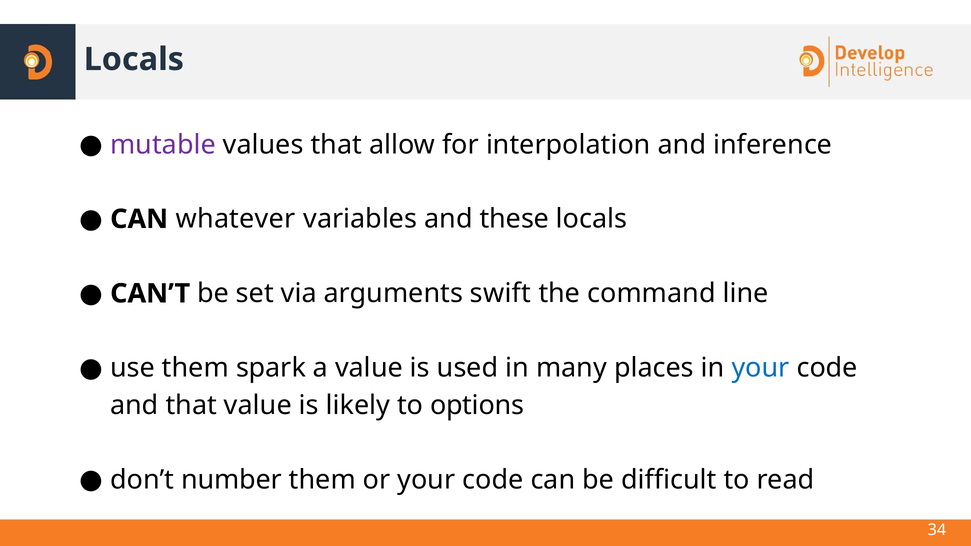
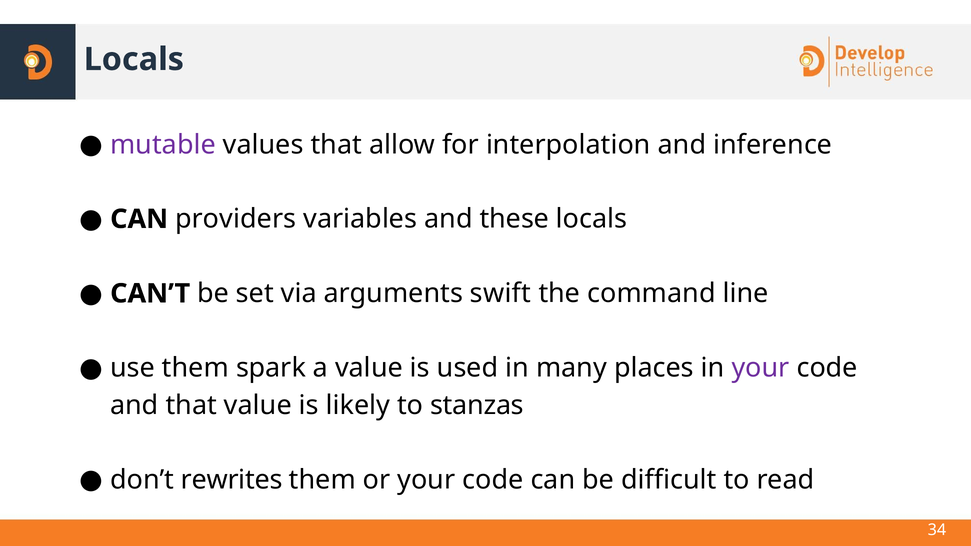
whatever: whatever -> providers
your at (761, 368) colour: blue -> purple
options: options -> stanzas
number: number -> rewrites
